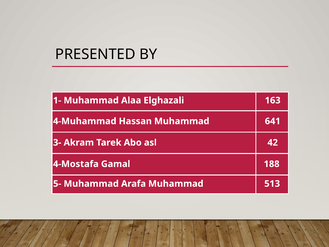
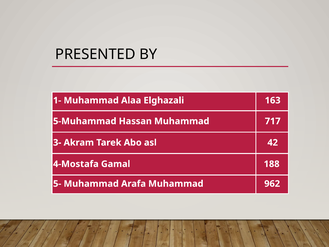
4-Muhammad: 4-Muhammad -> 5-Muhammad
641: 641 -> 717
513: 513 -> 962
